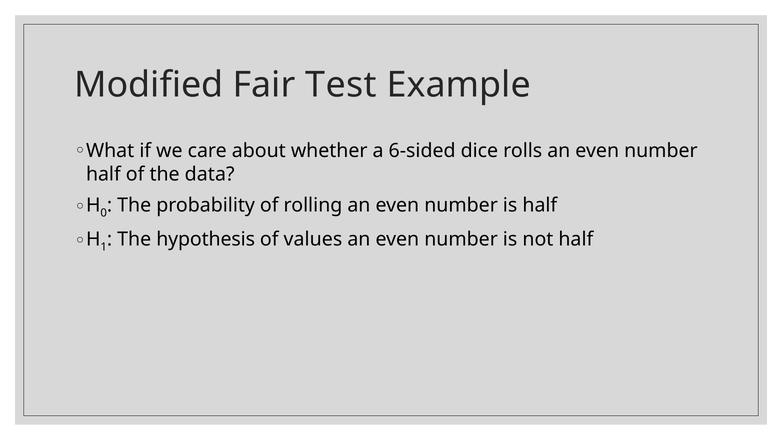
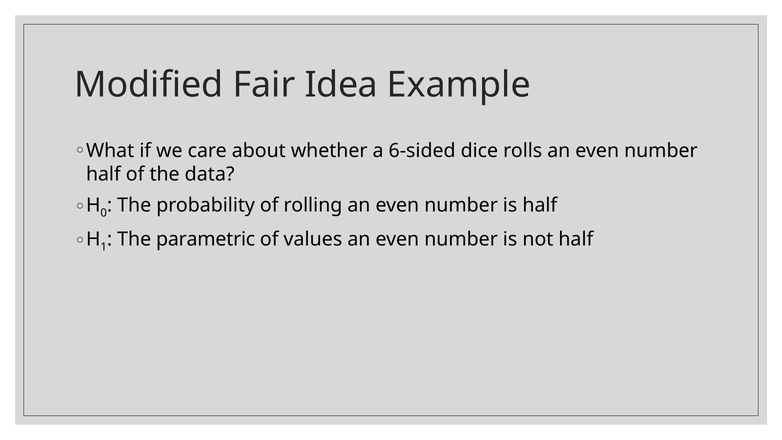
Test: Test -> Idea
hypothesis: hypothesis -> parametric
